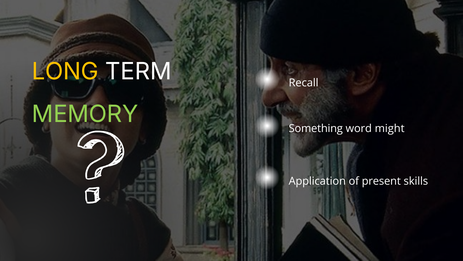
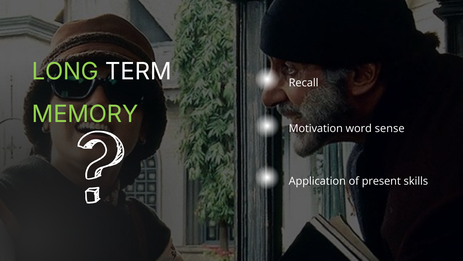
LONG colour: yellow -> light green
Something: Something -> Motivation
might: might -> sense
